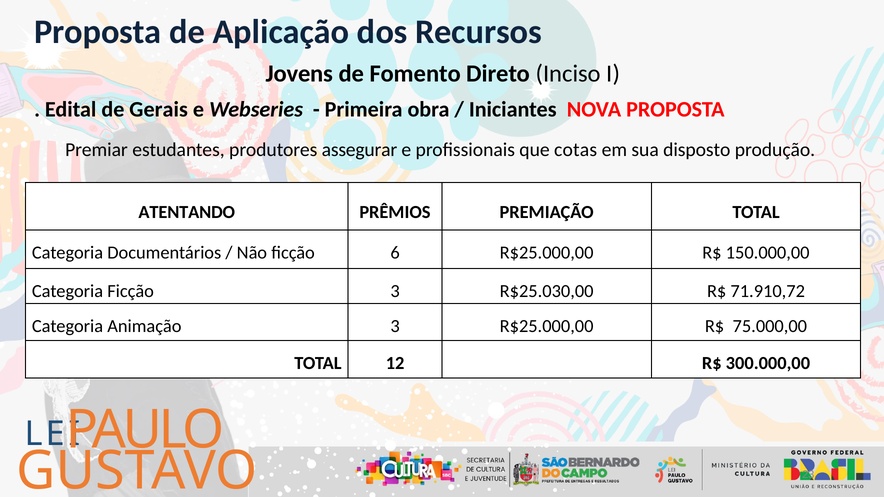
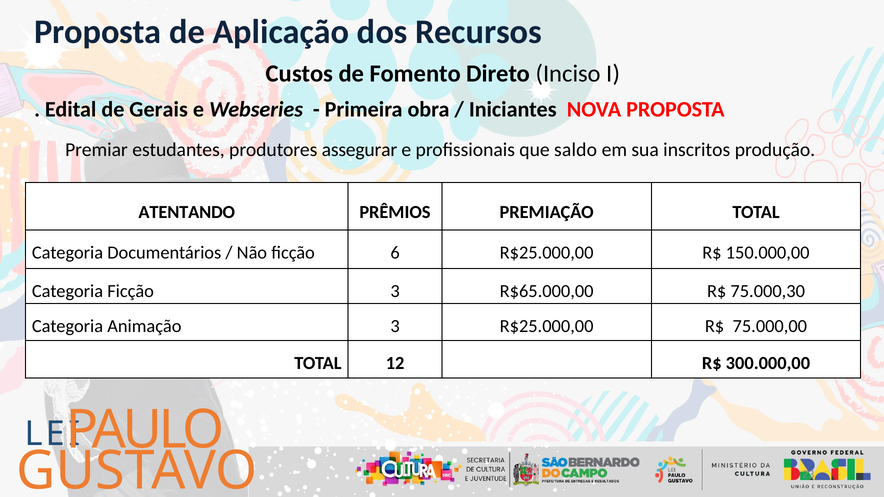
Jovens: Jovens -> Custos
cotas: cotas -> saldo
disposto: disposto -> inscritos
R$25.030,00: R$25.030,00 -> R$65.000,00
71.910,72: 71.910,72 -> 75.000,30
